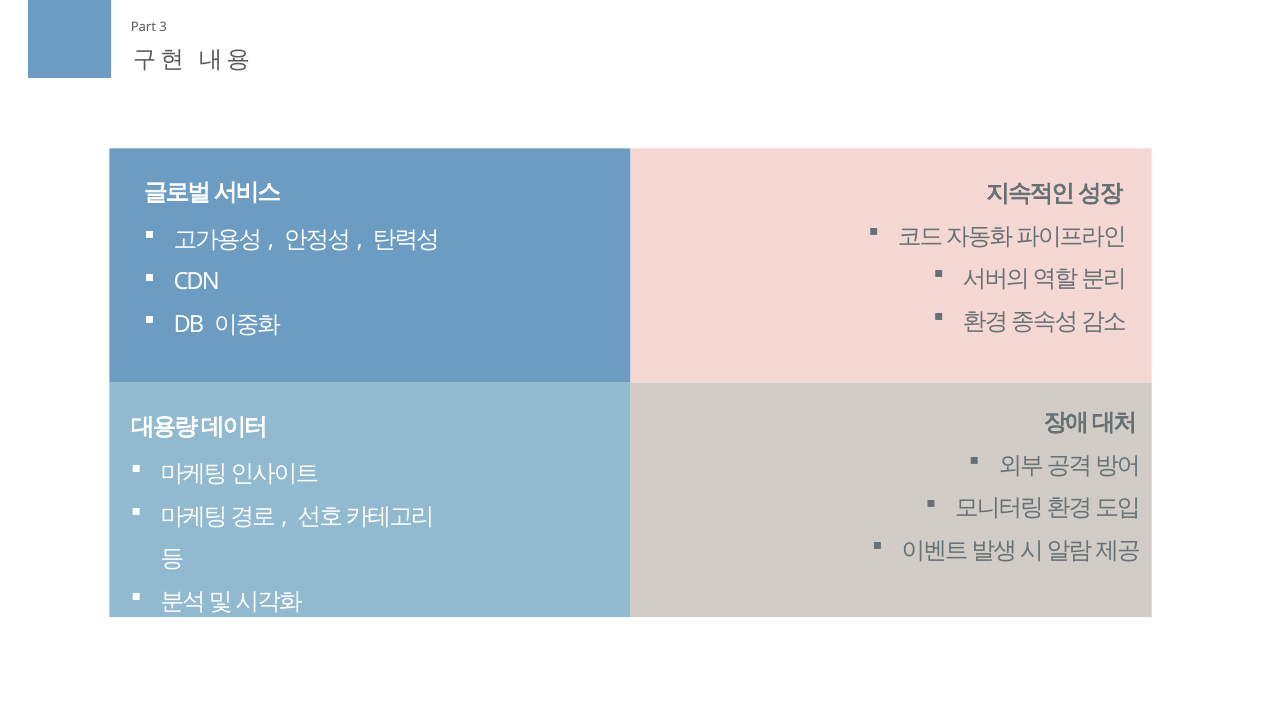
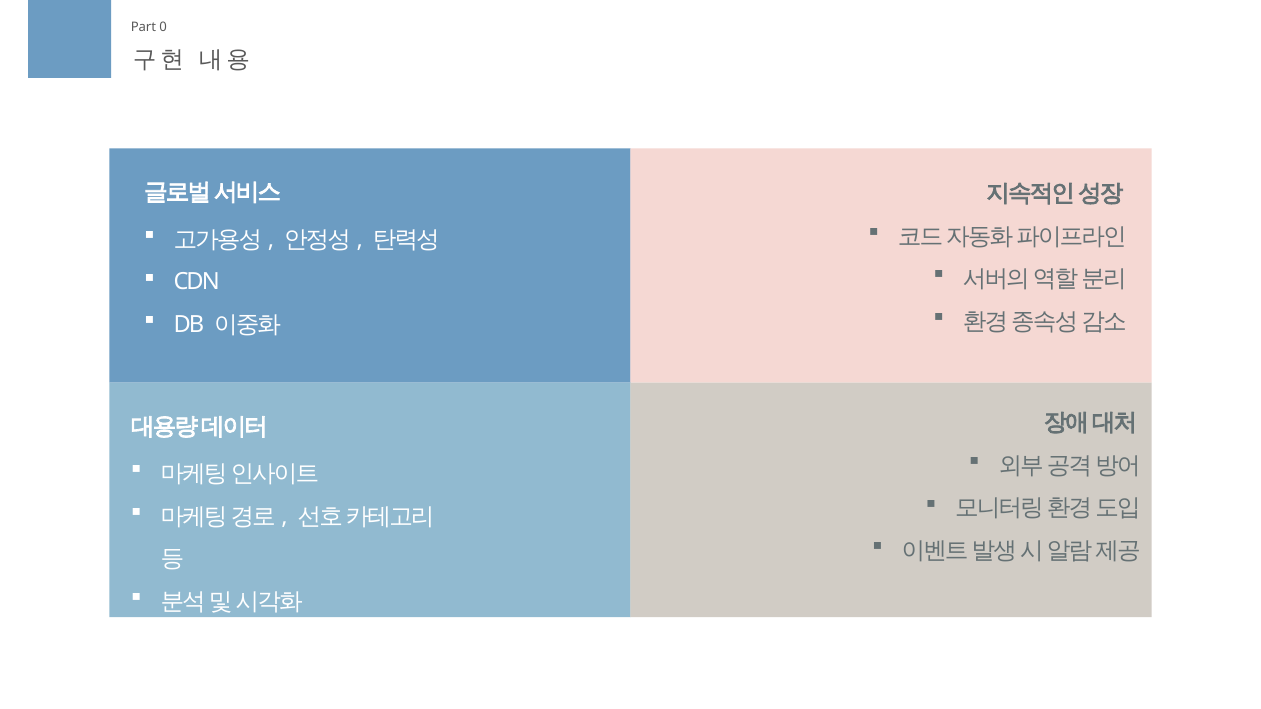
3: 3 -> 0
